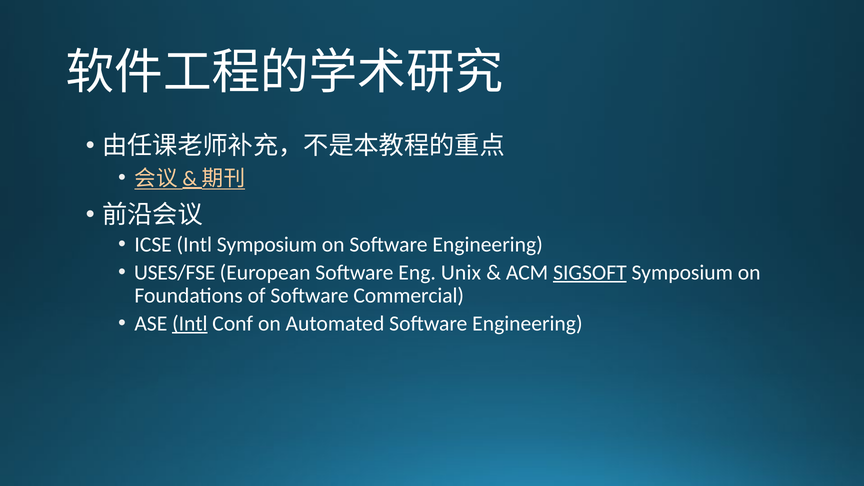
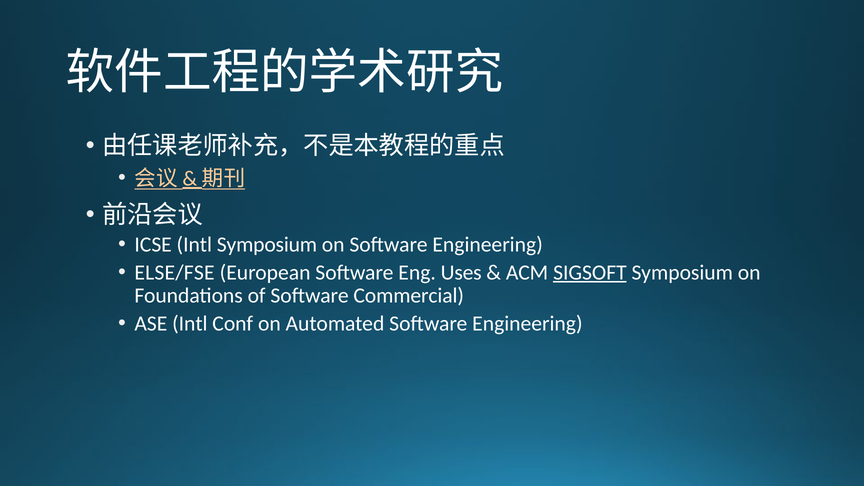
USES/FSE: USES/FSE -> ELSE/FSE
Unix: Unix -> Uses
Intl at (190, 324) underline: present -> none
